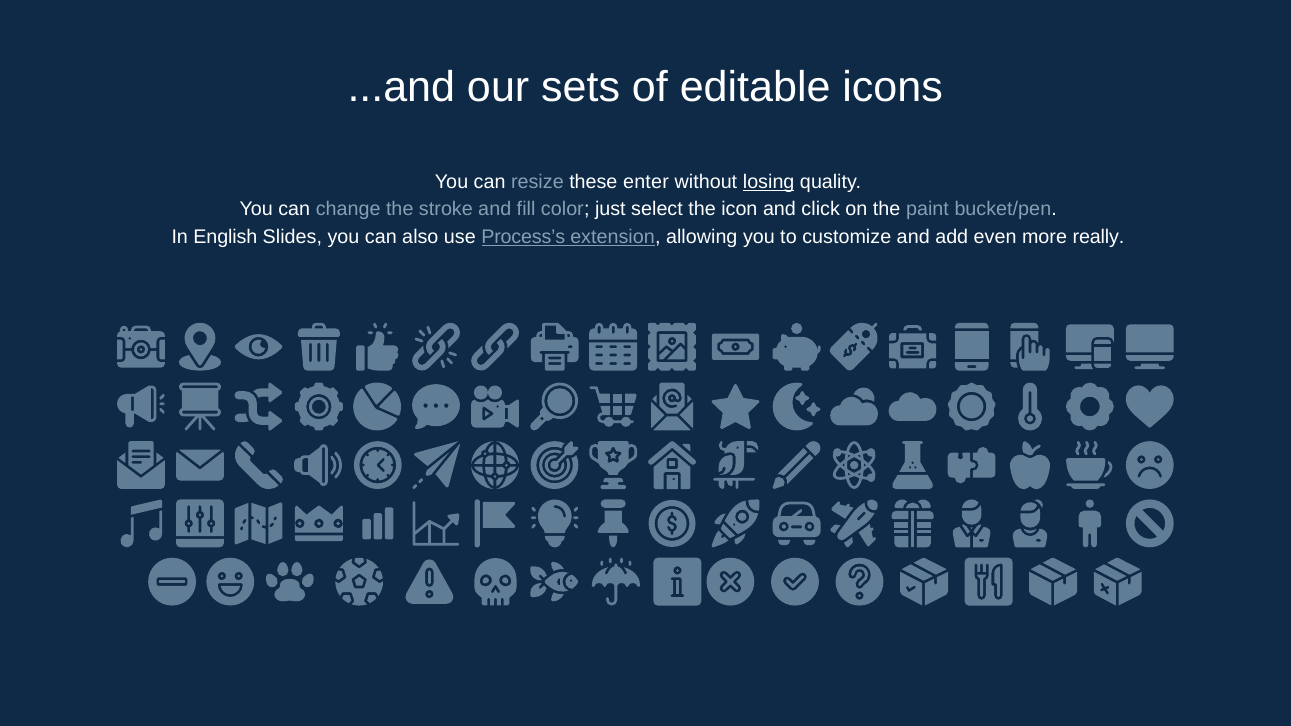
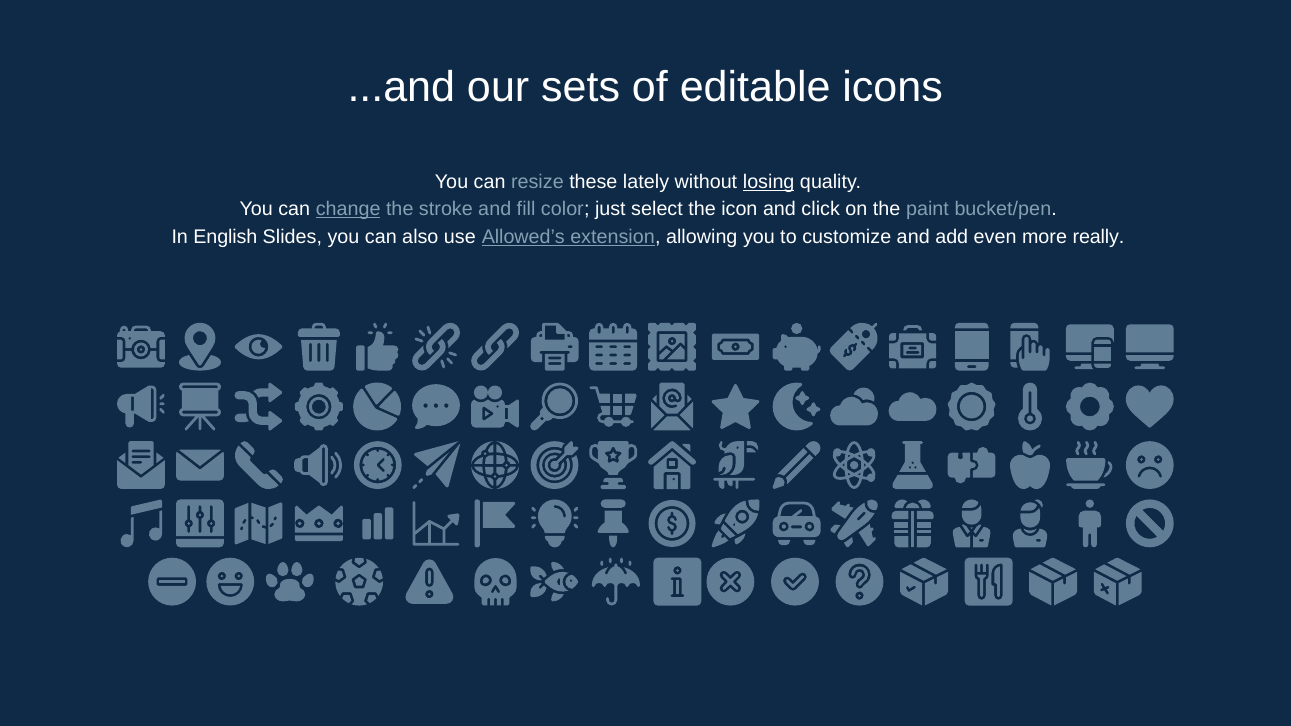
enter: enter -> lately
change underline: none -> present
Process’s: Process’s -> Allowed’s
